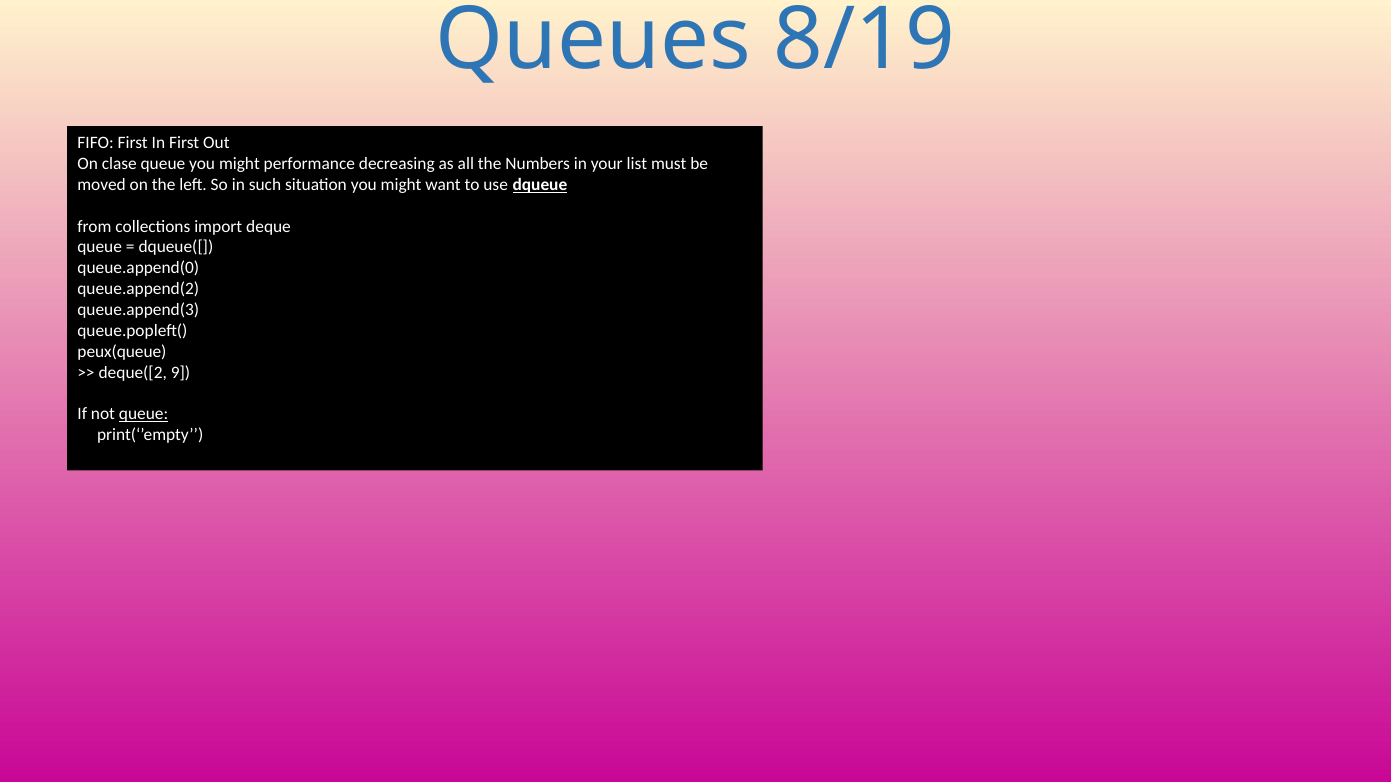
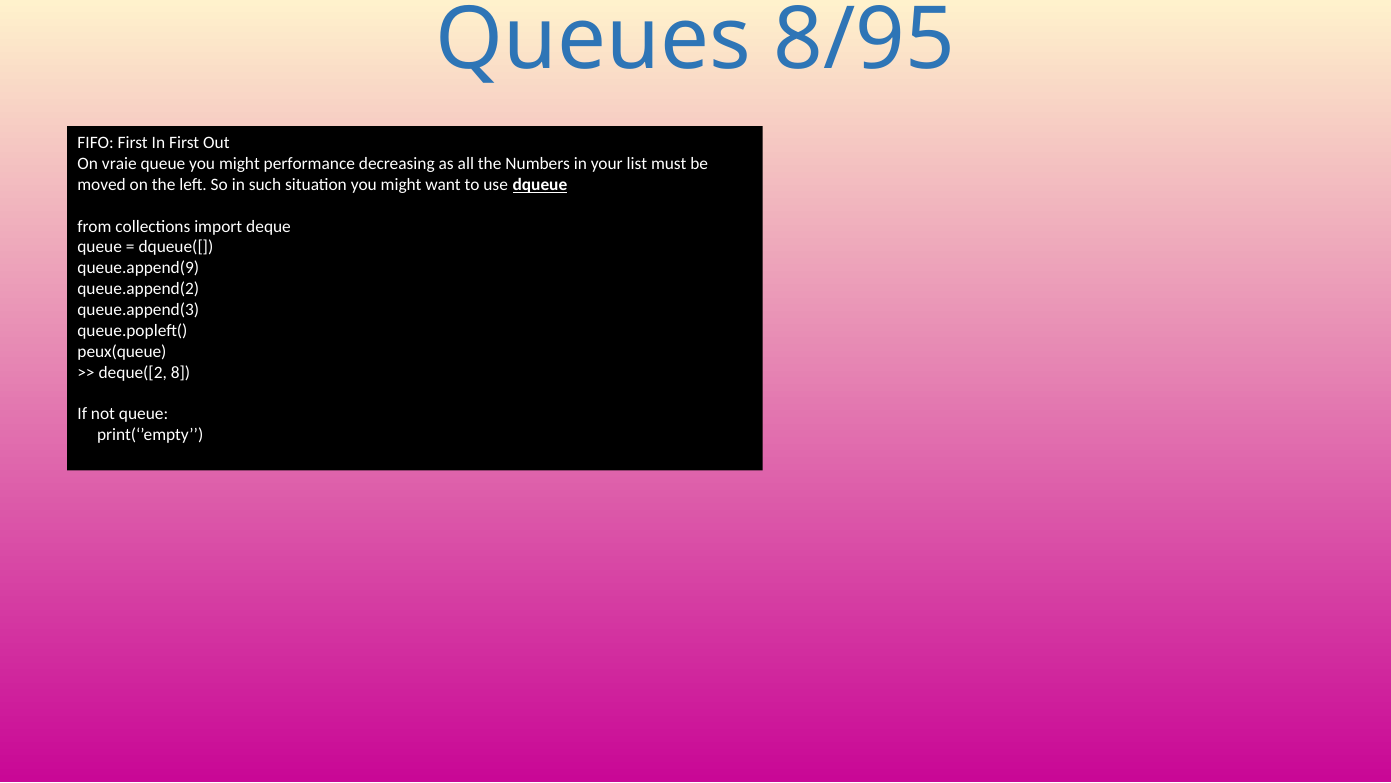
8/19: 8/19 -> 8/95
clase: clase -> vraie
queue.append(0: queue.append(0 -> queue.append(9
9: 9 -> 8
queue at (144, 414) underline: present -> none
